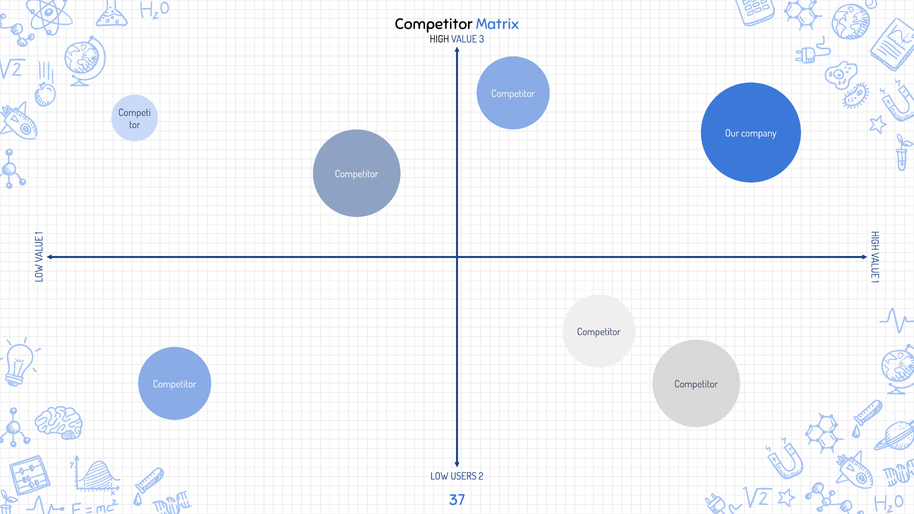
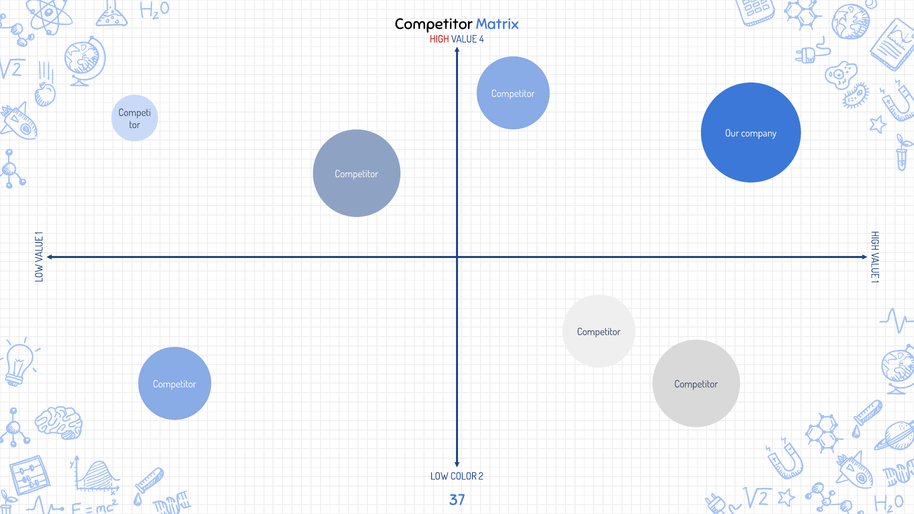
HIGH colour: black -> red
3: 3 -> 4
USERS: USERS -> COLOR
